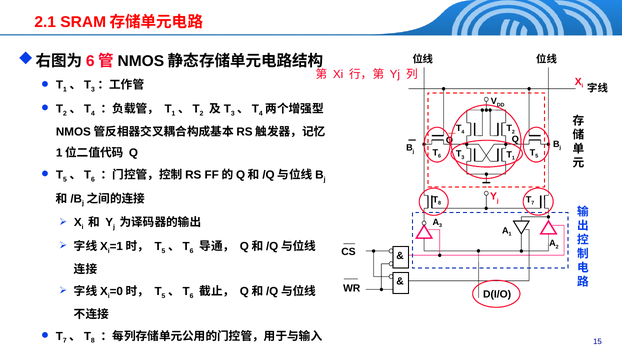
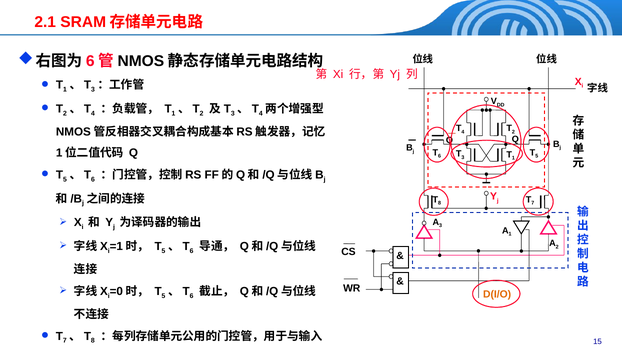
D(I/O colour: black -> orange
